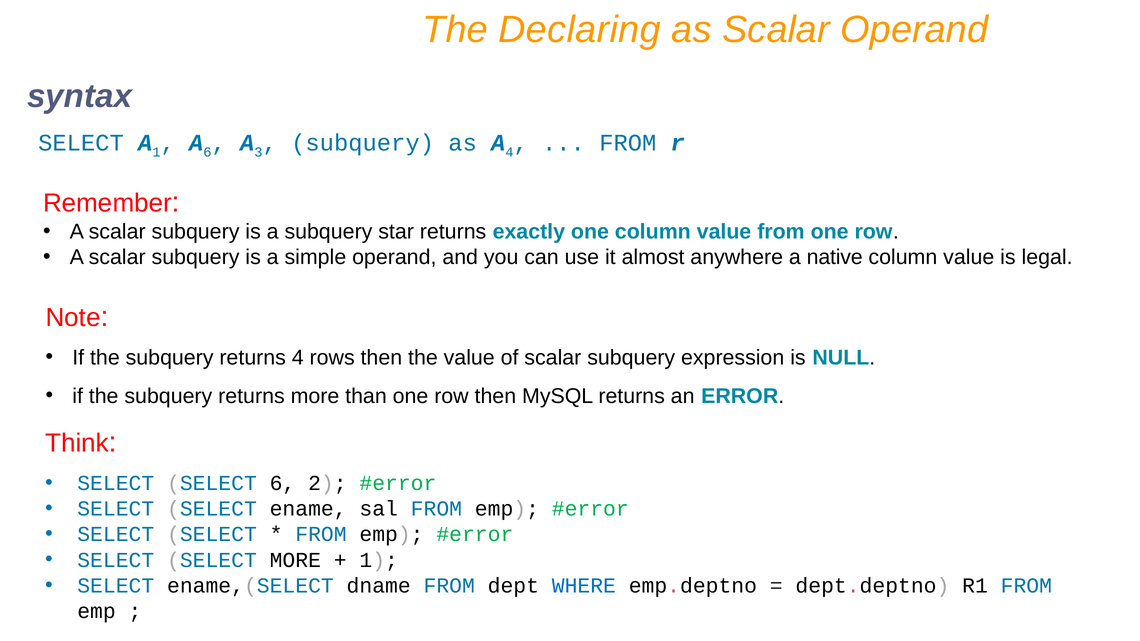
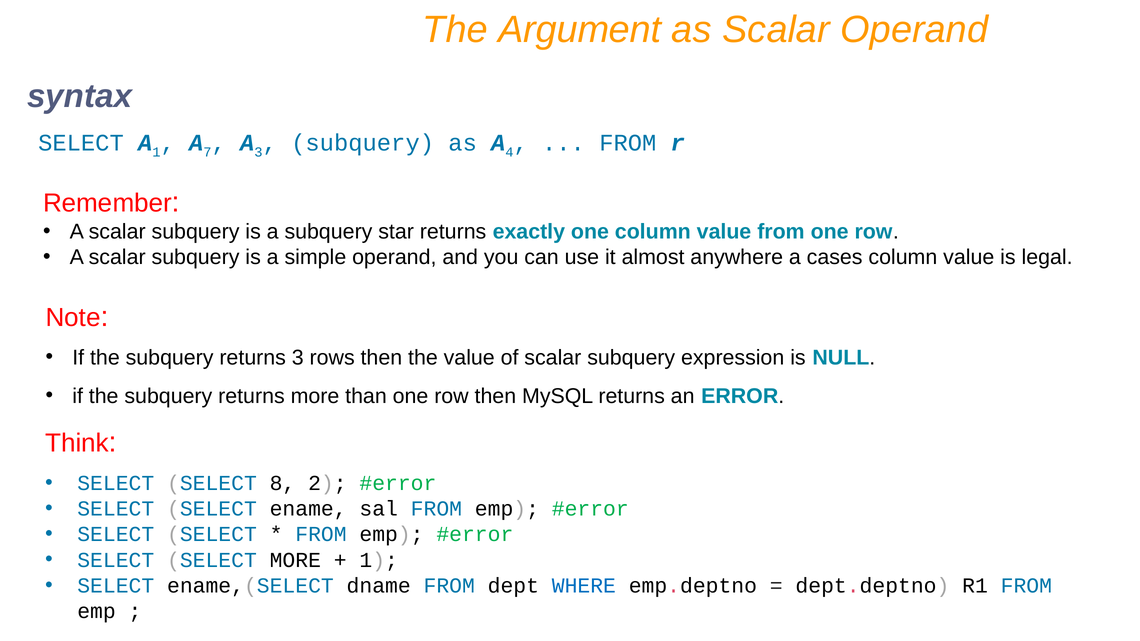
Declaring: Declaring -> Argument
A 6: 6 -> 7
native: native -> cases
returns 4: 4 -> 3
SELECT 6: 6 -> 8
